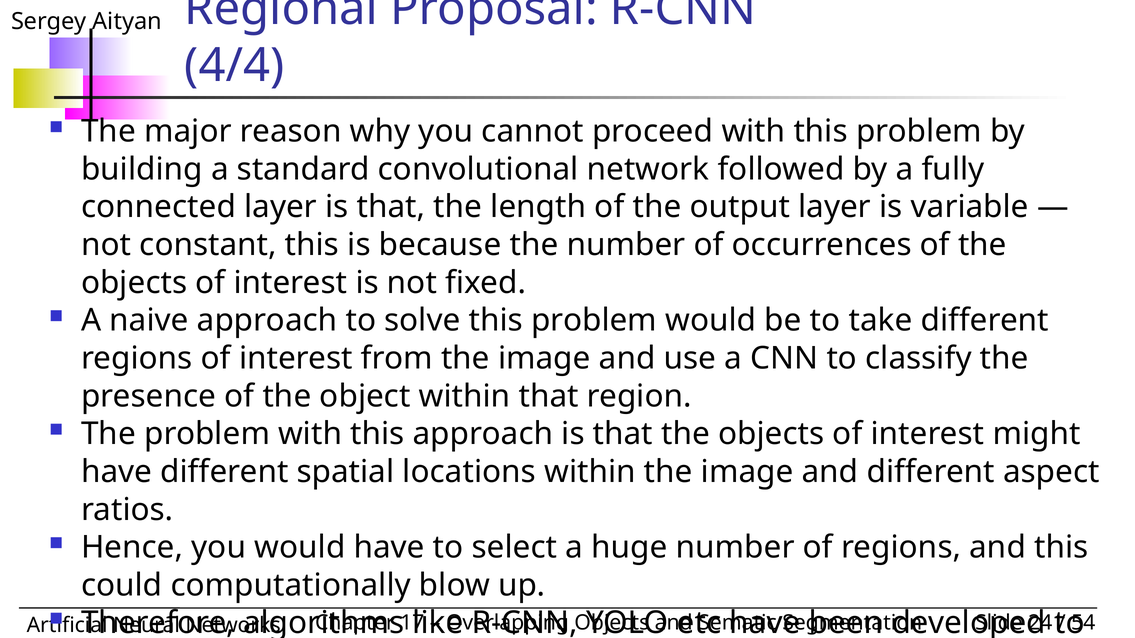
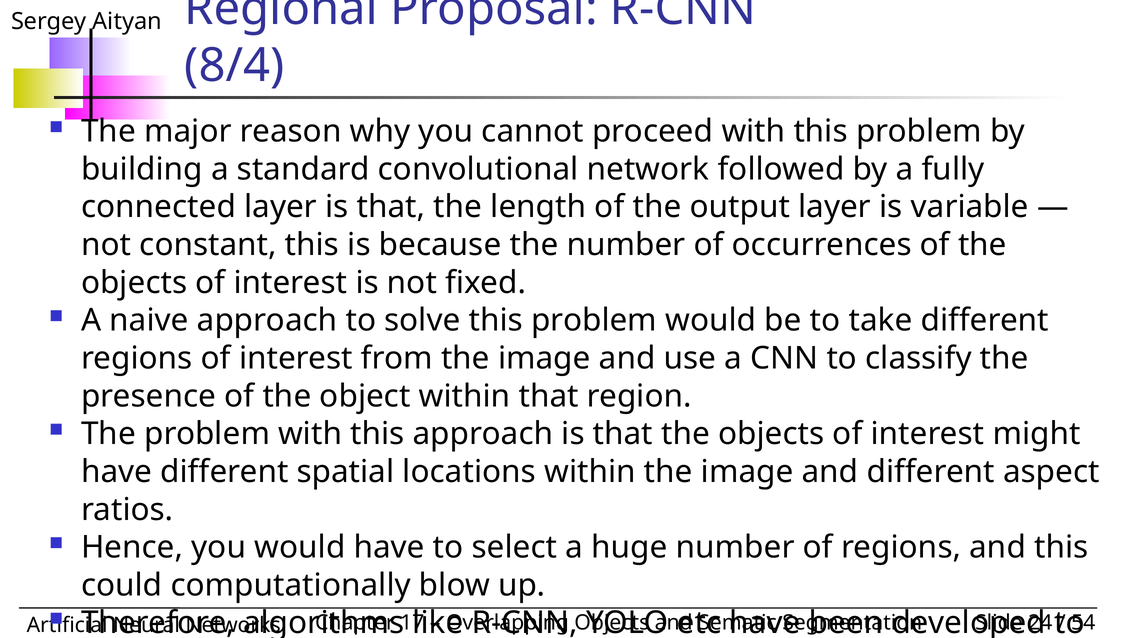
4/4: 4/4 -> 8/4
